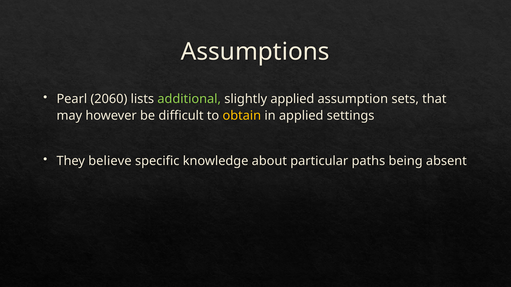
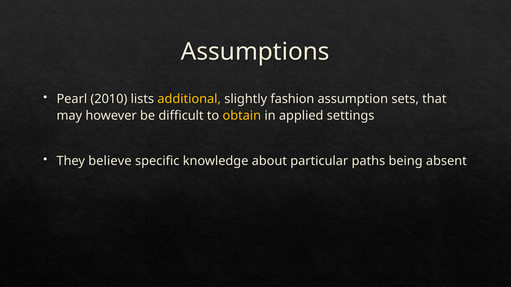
2060: 2060 -> 2010
additional colour: light green -> yellow
slightly applied: applied -> fashion
